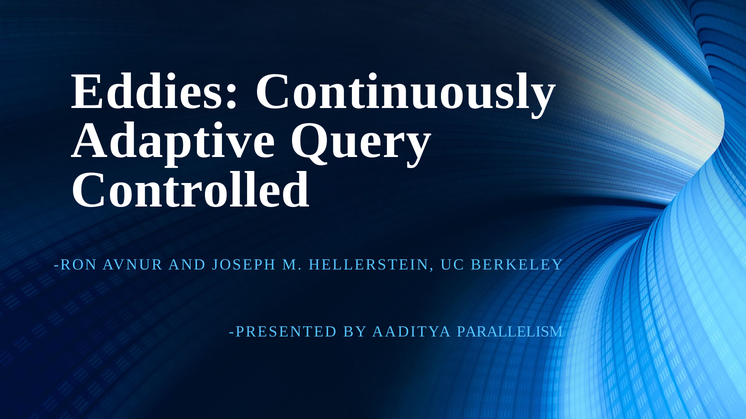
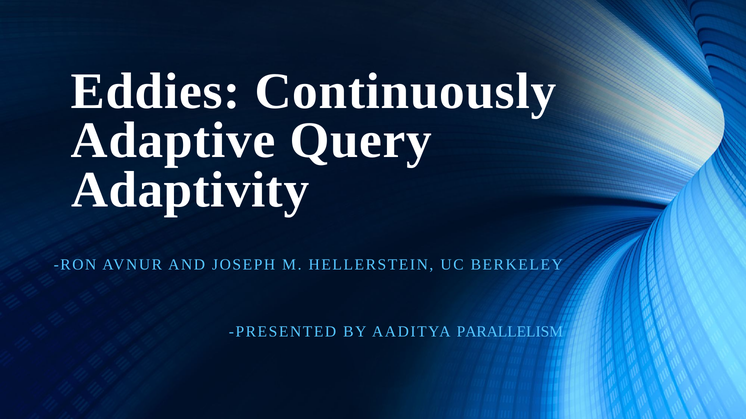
Controlled: Controlled -> Adaptivity
